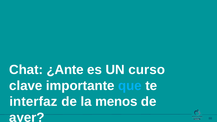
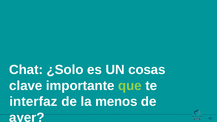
¿Ante: ¿Ante -> ¿Solo
curso: curso -> cosas
que colour: light blue -> light green
